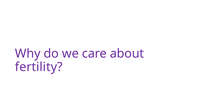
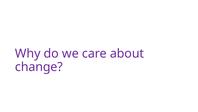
fertility: fertility -> change
